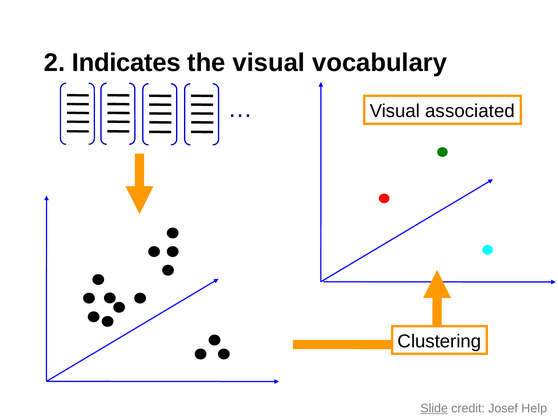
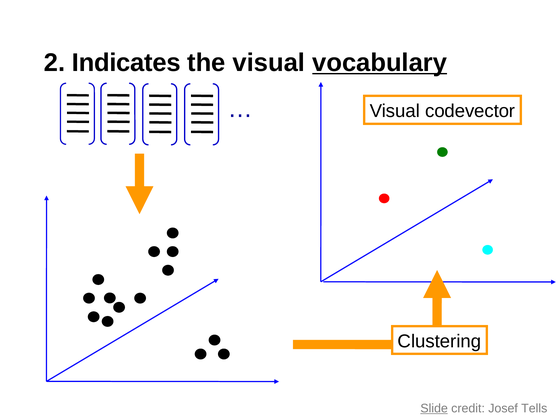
vocabulary underline: none -> present
associated: associated -> codevector
Help: Help -> Tells
